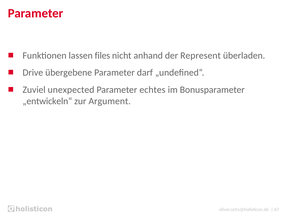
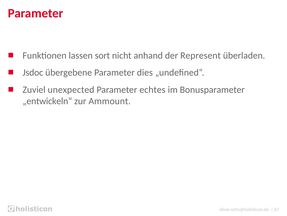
files: files -> sort
Drive: Drive -> Jsdoc
darf: darf -> dies
Argument: Argument -> Ammount
